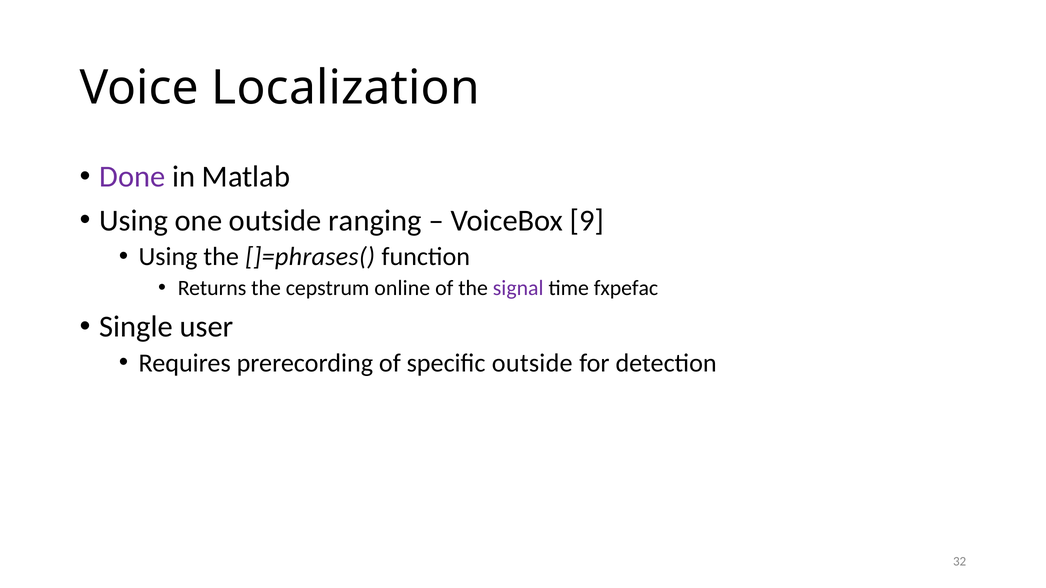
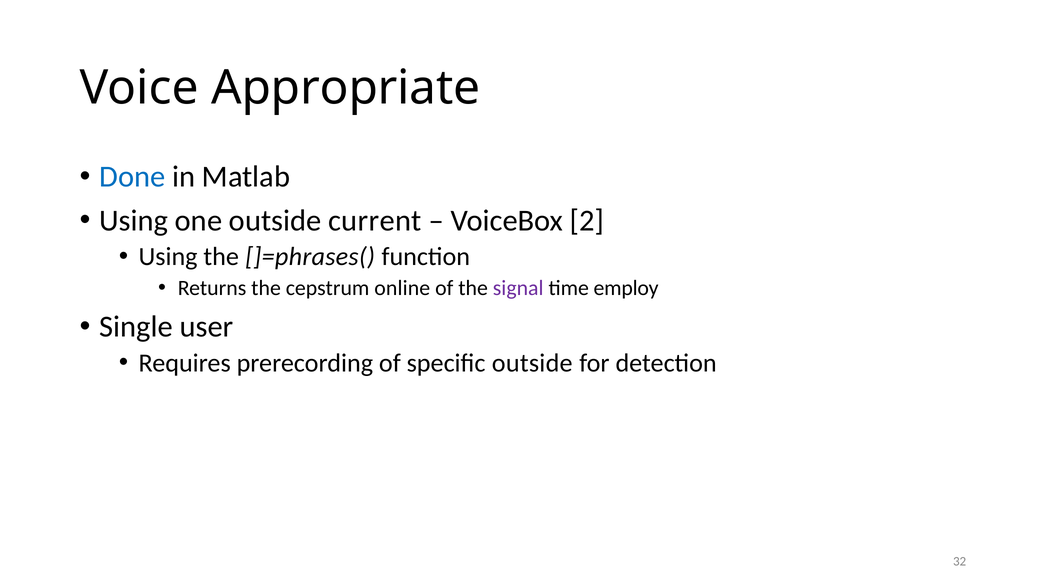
Localization: Localization -> Appropriate
Done colour: purple -> blue
ranging: ranging -> current
9: 9 -> 2
fxpefac: fxpefac -> employ
